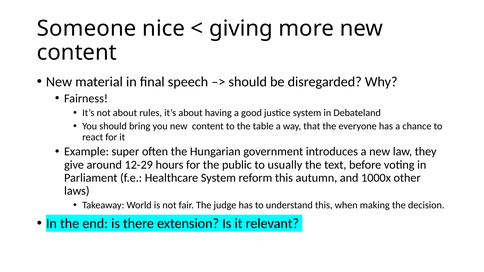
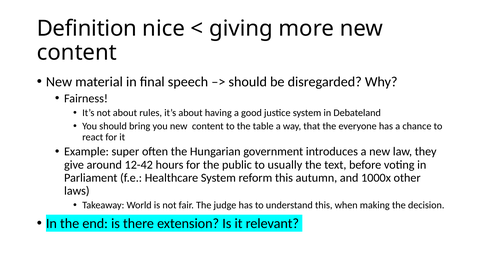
Someone: Someone -> Definition
12-29: 12-29 -> 12-42
